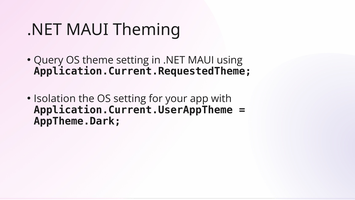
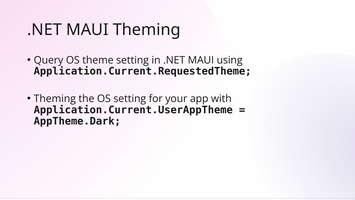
Isolation at (55, 99): Isolation -> Theming
